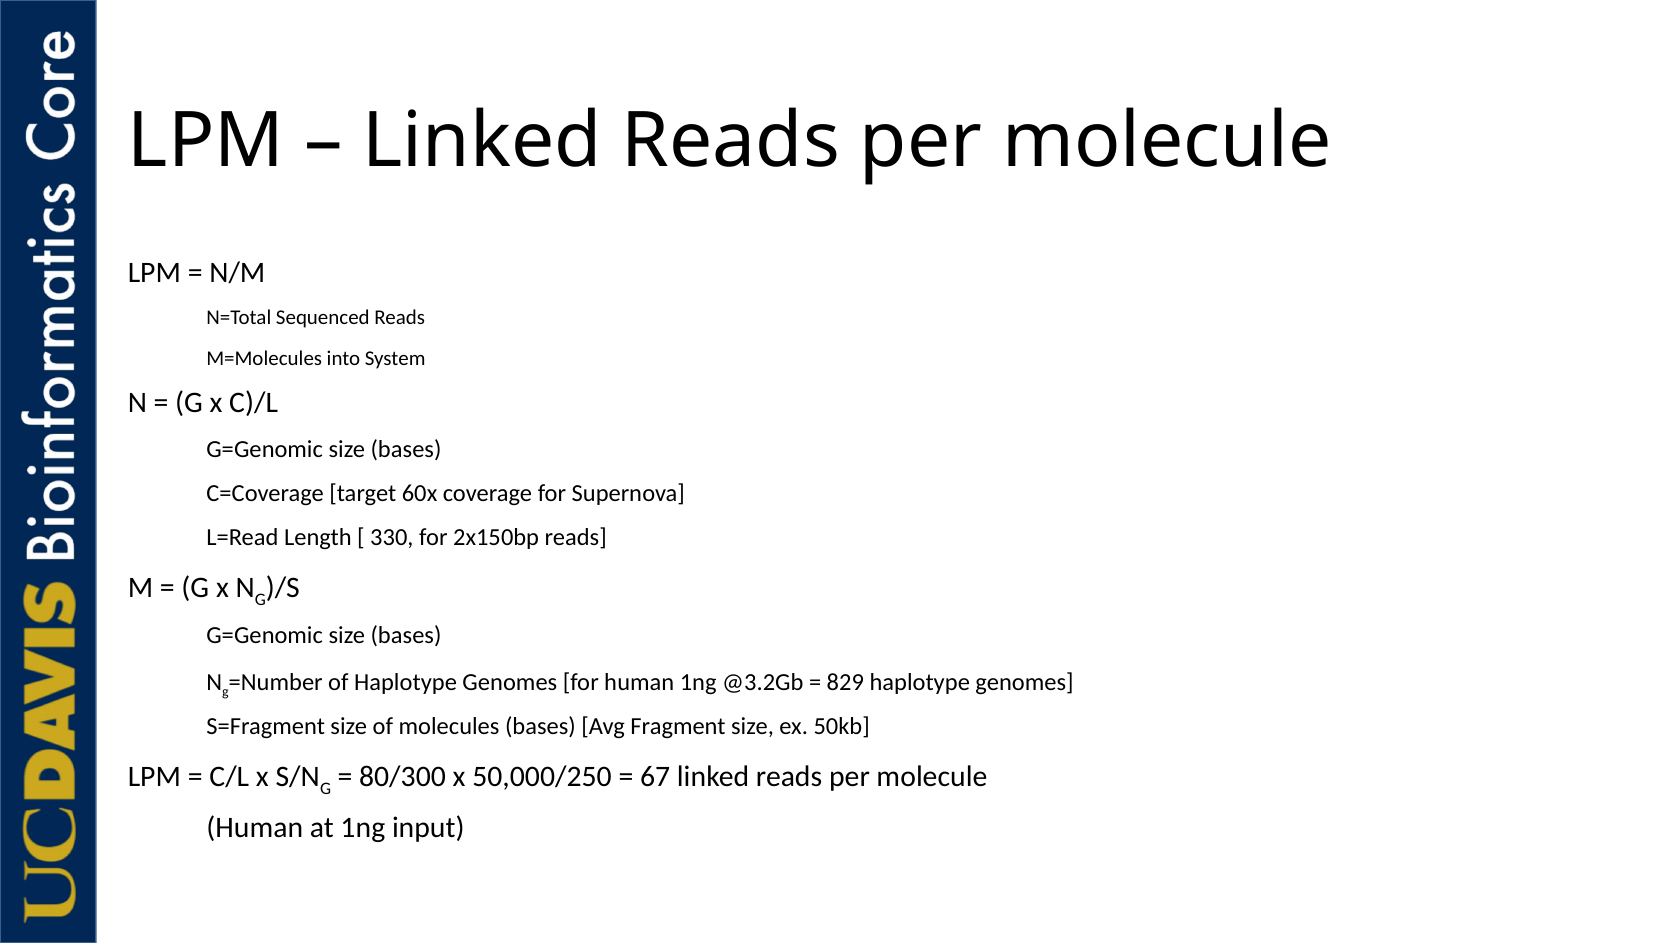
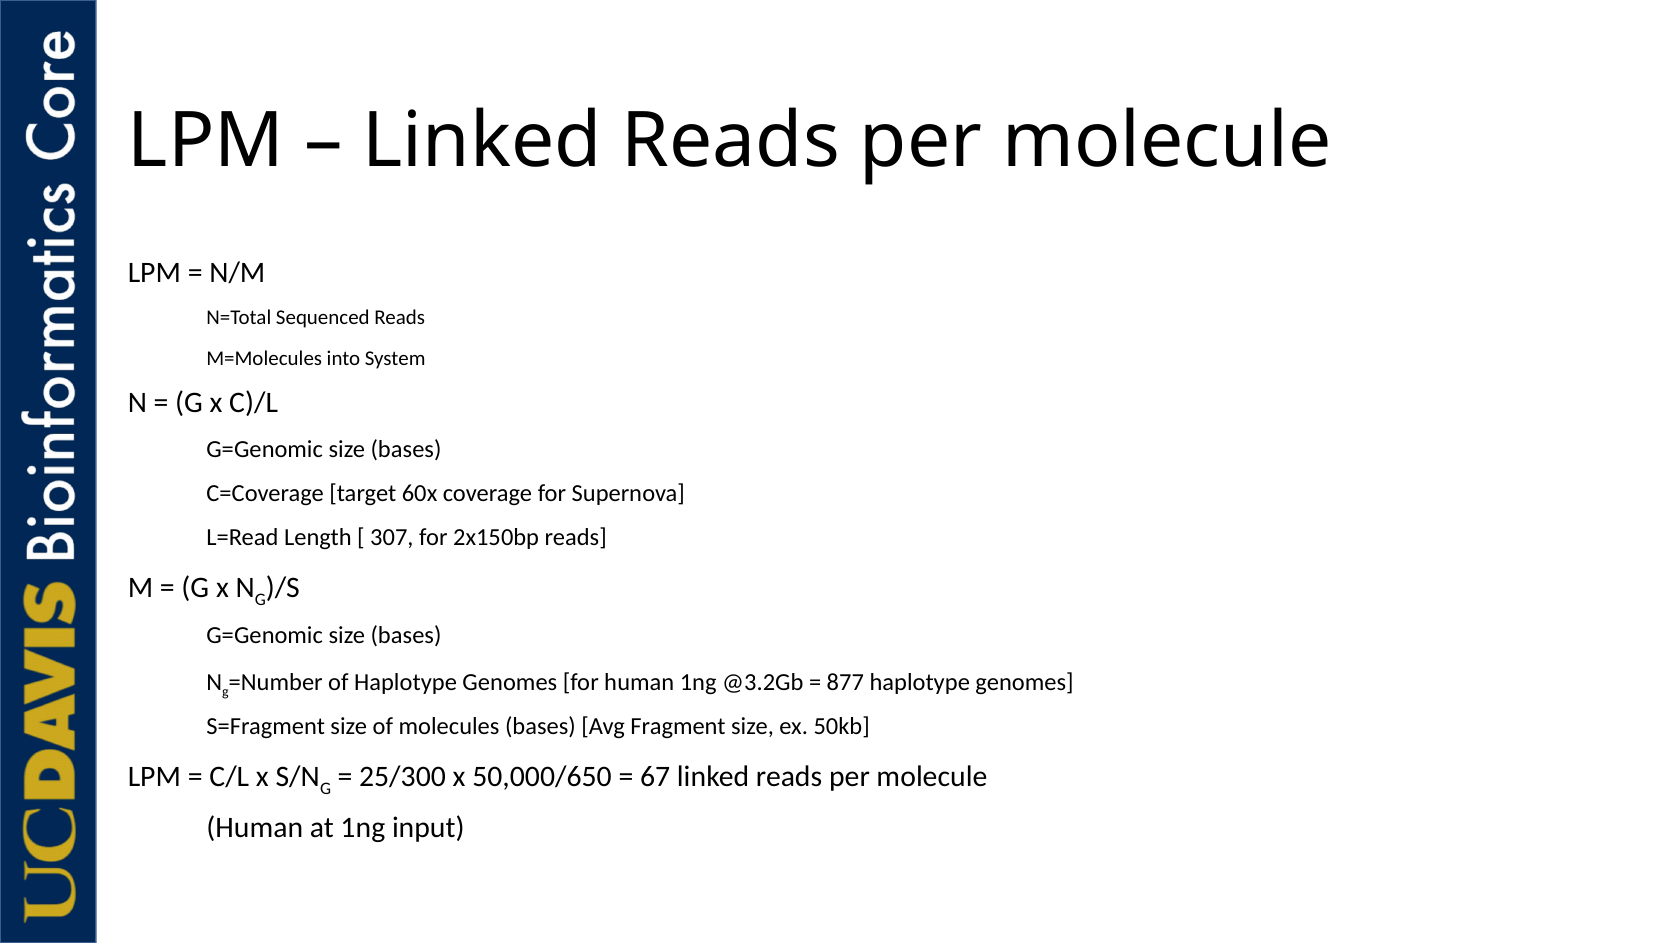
330: 330 -> 307
829: 829 -> 877
80/300: 80/300 -> 25/300
50,000/250: 50,000/250 -> 50,000/650
